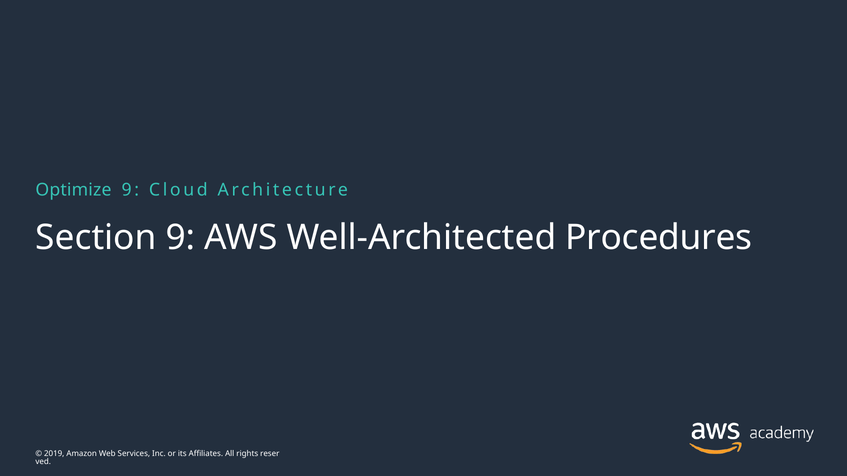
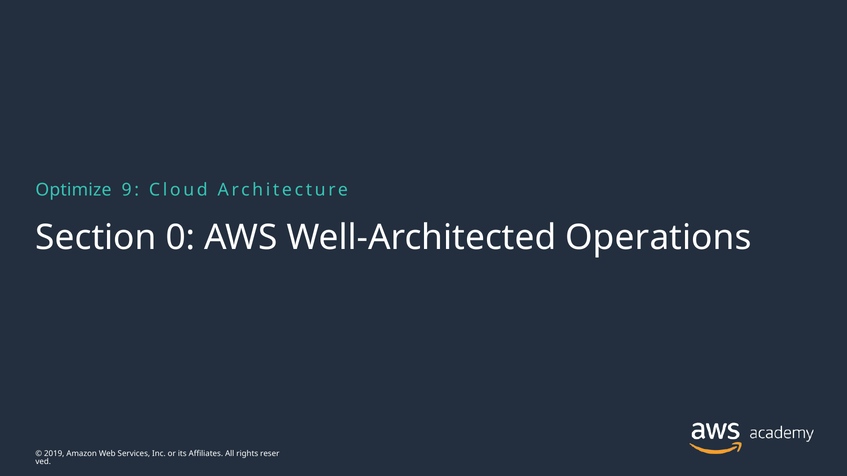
Section 9: 9 -> 0
Procedures: Procedures -> Operations
